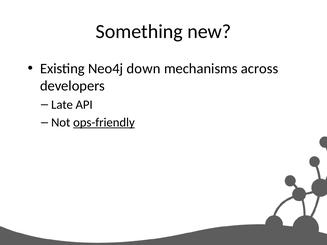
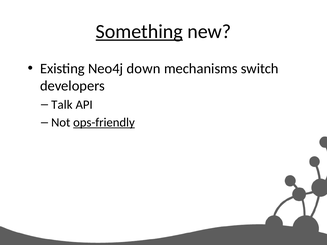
Something underline: none -> present
across: across -> switch
Late: Late -> Talk
